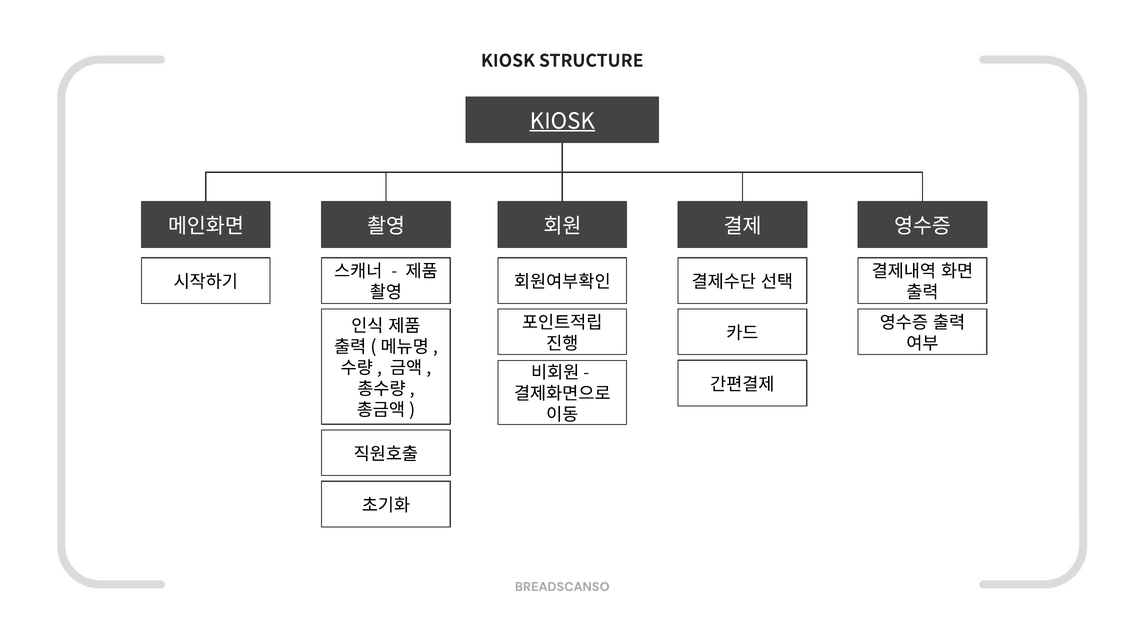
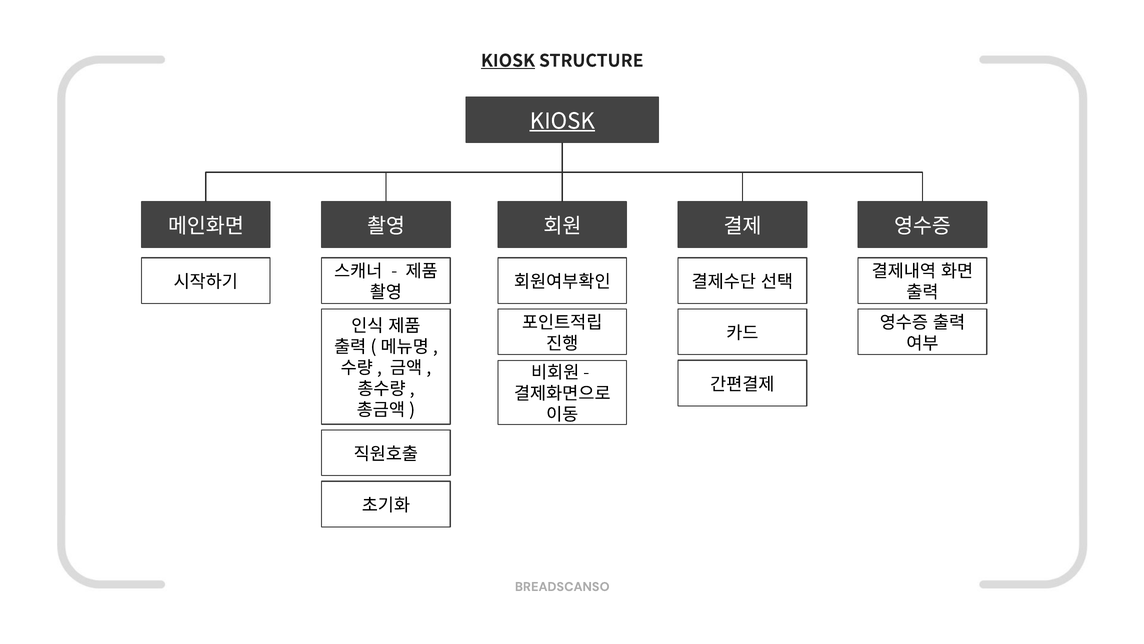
KIOSK at (508, 61) underline: none -> present
